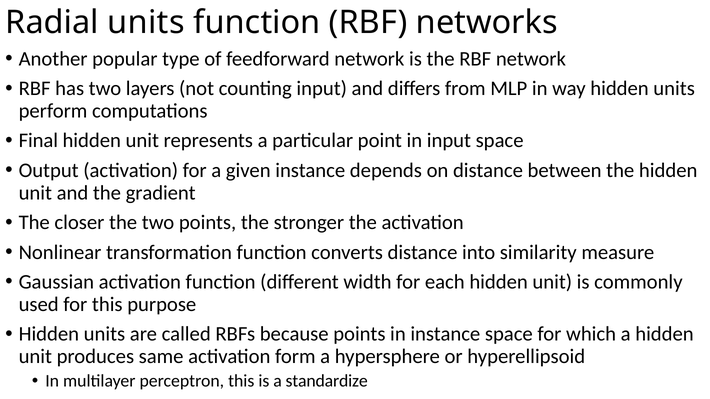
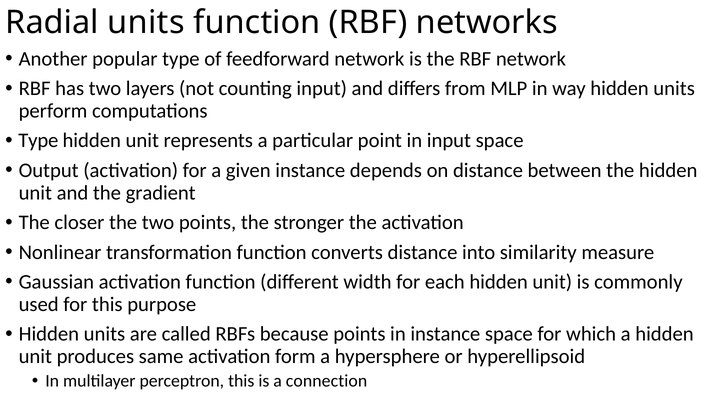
Final at (38, 141): Final -> Type
standardize: standardize -> connection
